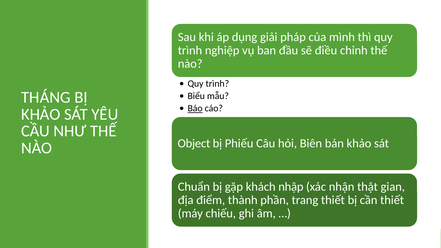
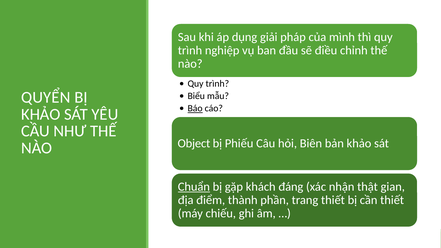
THÁNG: THÁNG -> QUYỂN
Chuẩn underline: none -> present
nhập: nhập -> đáng
